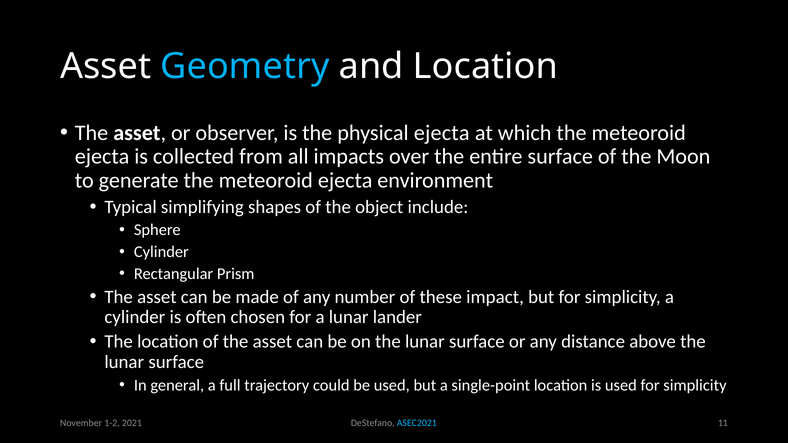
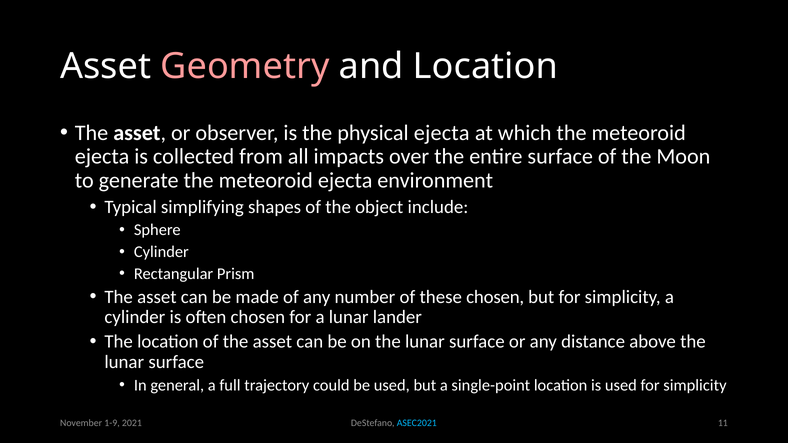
Geometry colour: light blue -> pink
these impact: impact -> chosen
1-2: 1-2 -> 1-9
